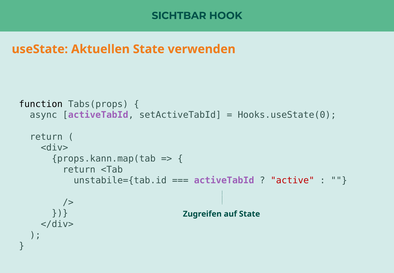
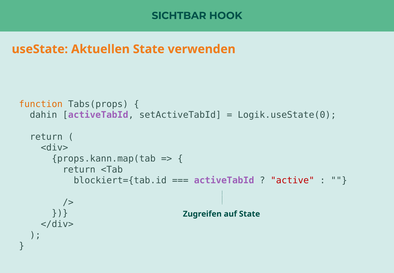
function colour: black -> orange
async: async -> dahin
Hooks.useState(0: Hooks.useState(0 -> Logik.useState(0
unstabile={tab.id: unstabile={tab.id -> blockiert={tab.id
